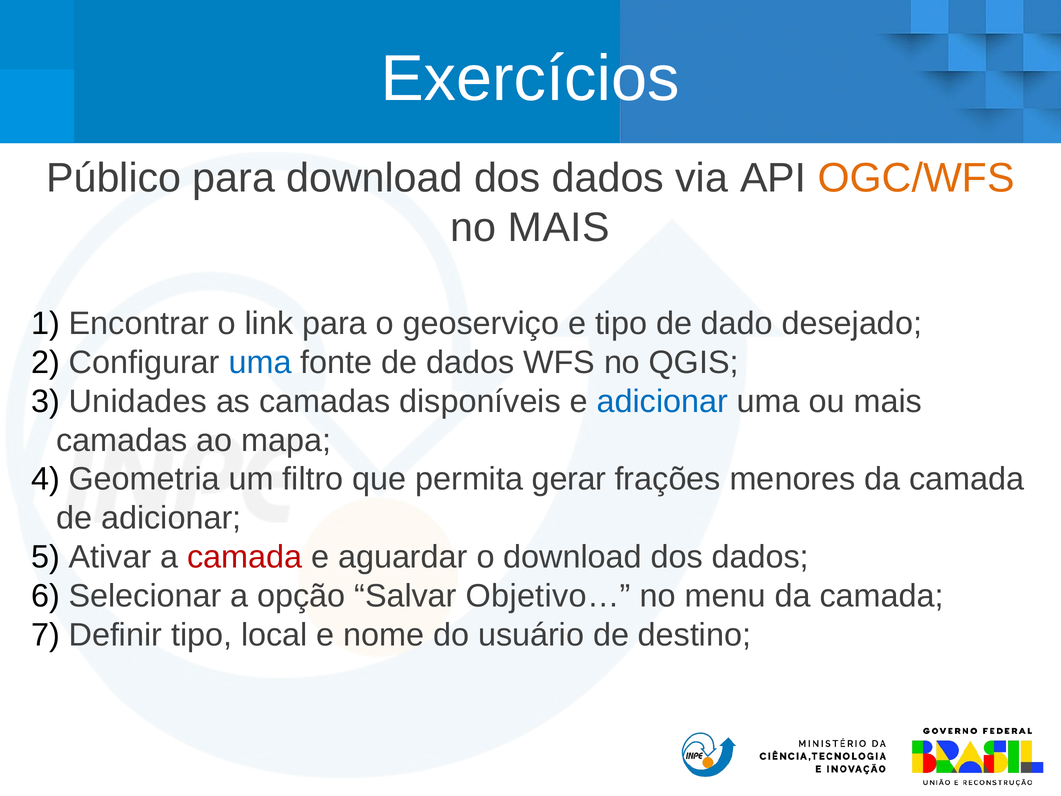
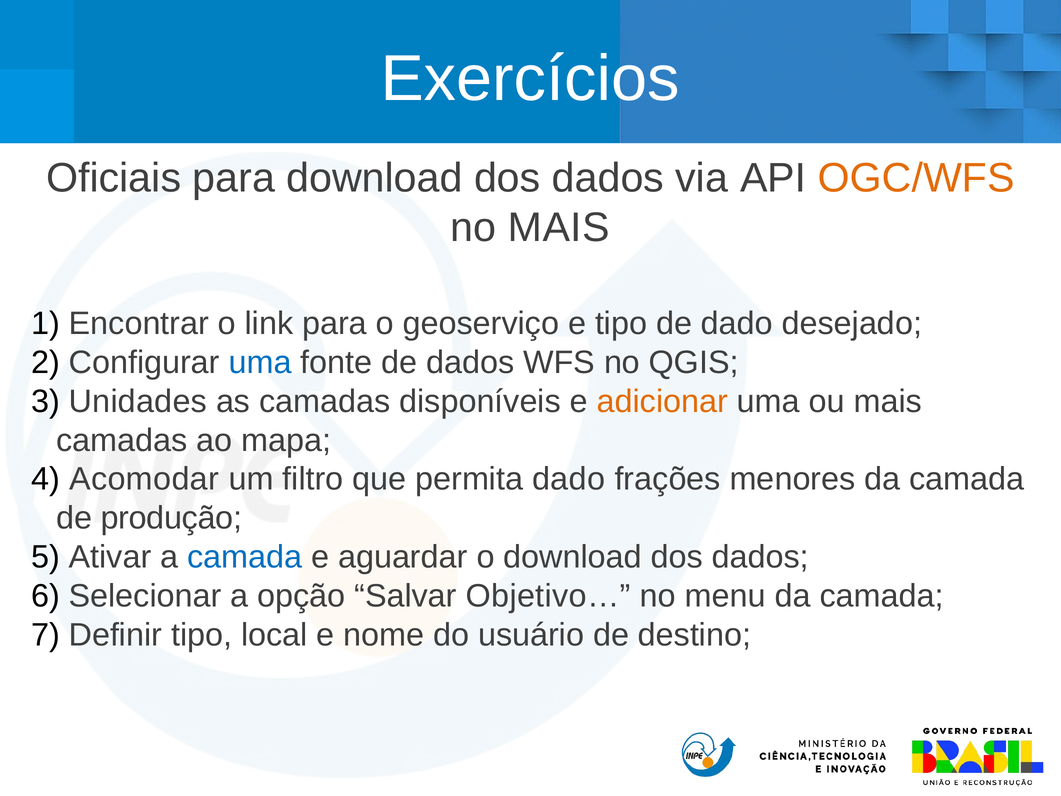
Público: Público -> Oficiais
adicionar at (662, 401) colour: blue -> orange
Geometria: Geometria -> Acomodar
permita gerar: gerar -> dado
de adicionar: adicionar -> produção
camada at (245, 557) colour: red -> blue
